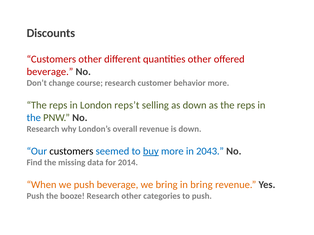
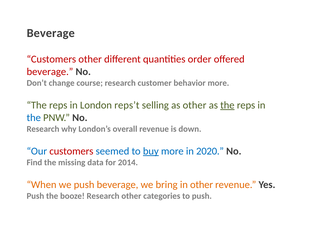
Discounts at (51, 33): Discounts -> Beverage
quantities other: other -> order
as down: down -> other
the at (227, 105) underline: none -> present
customers at (71, 151) colour: black -> red
2043: 2043 -> 2020
in bring: bring -> other
